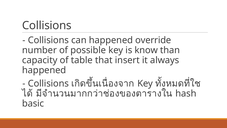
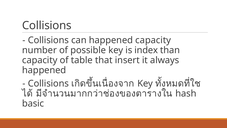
happened override: override -> capacity
know: know -> index
